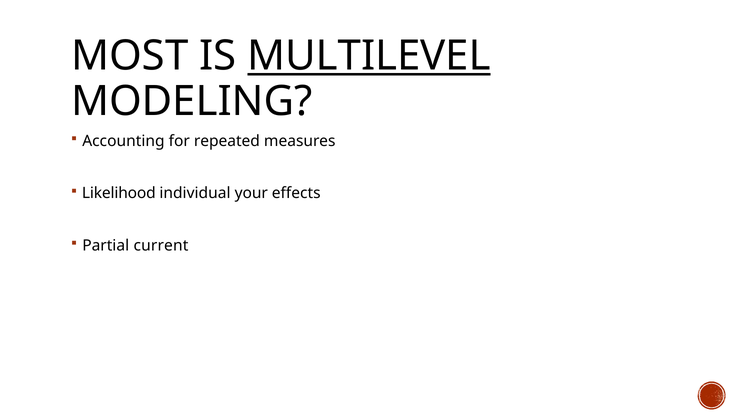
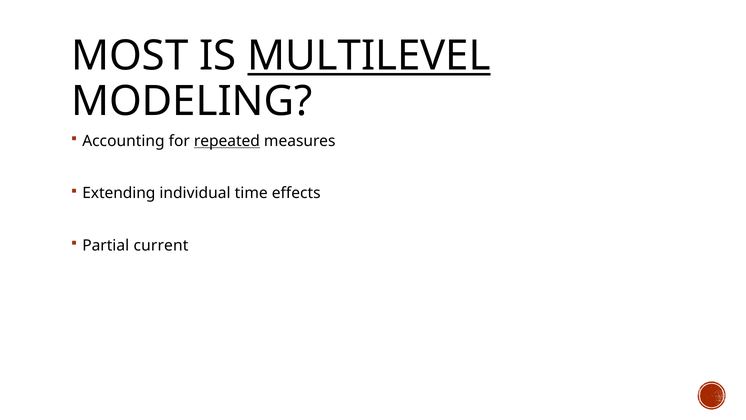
repeated underline: none -> present
Likelihood: Likelihood -> Extending
your: your -> time
